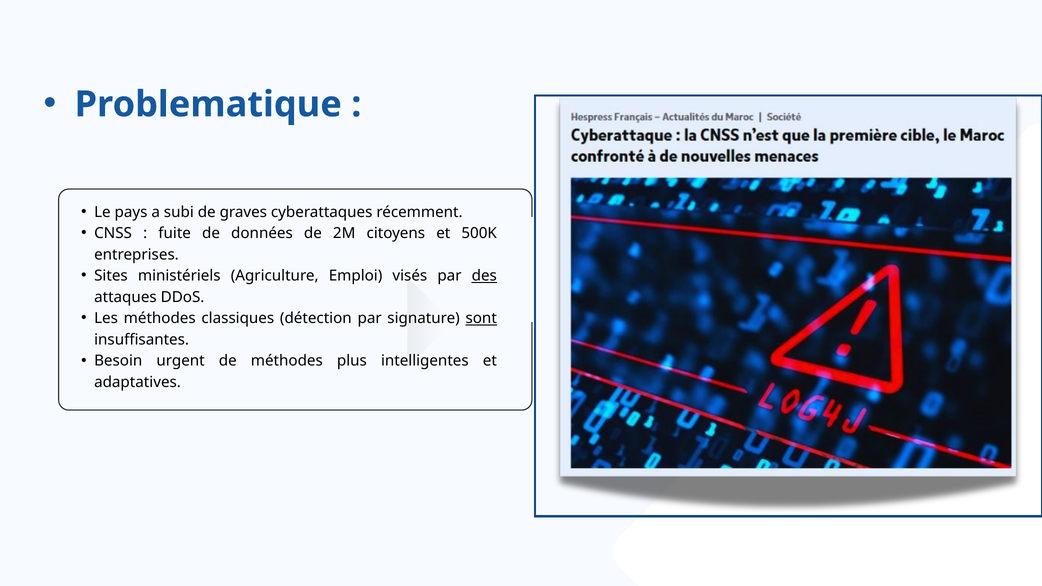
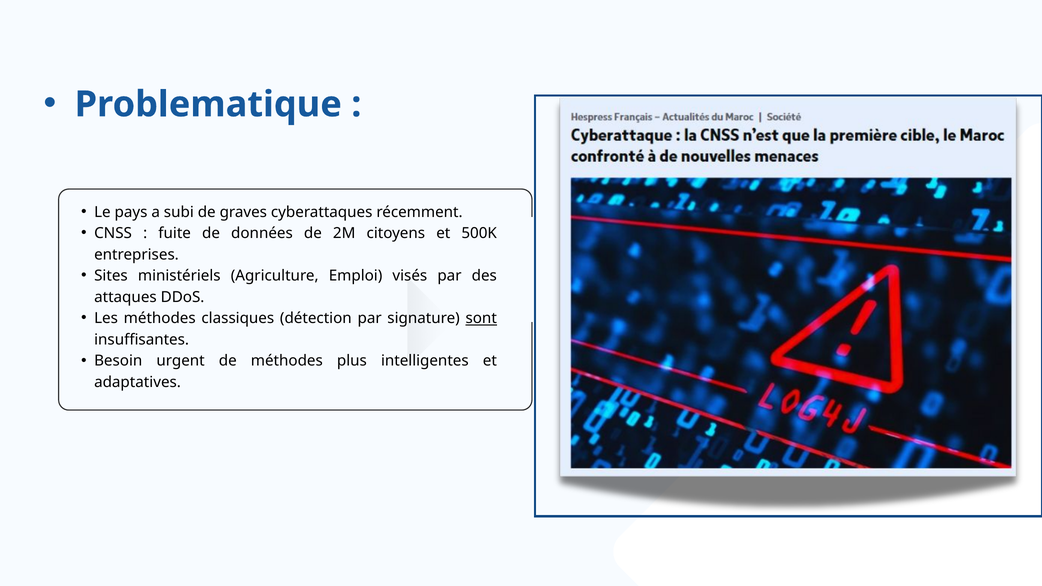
des underline: present -> none
